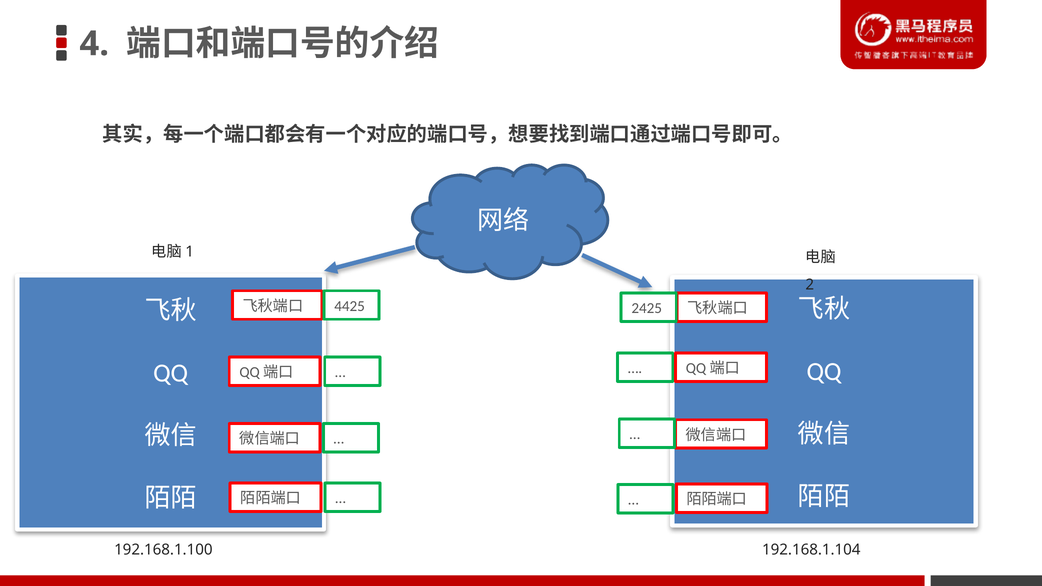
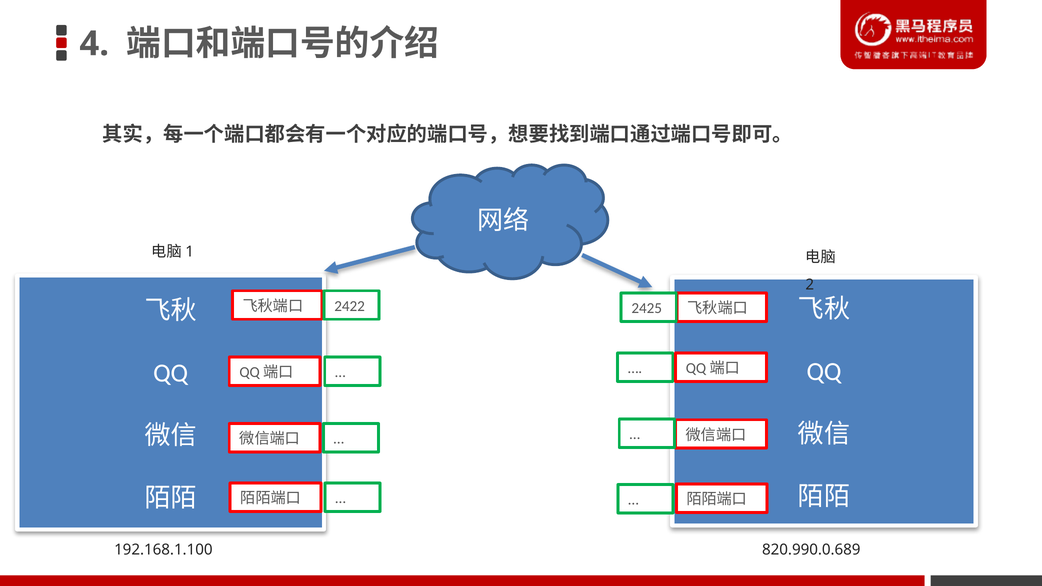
4425: 4425 -> 2422
192.168.1.104: 192.168.1.104 -> 820.990.0.689
